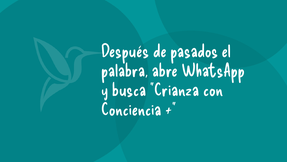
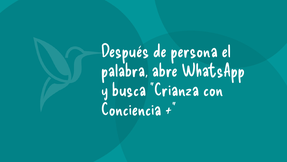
pasados: pasados -> persona
